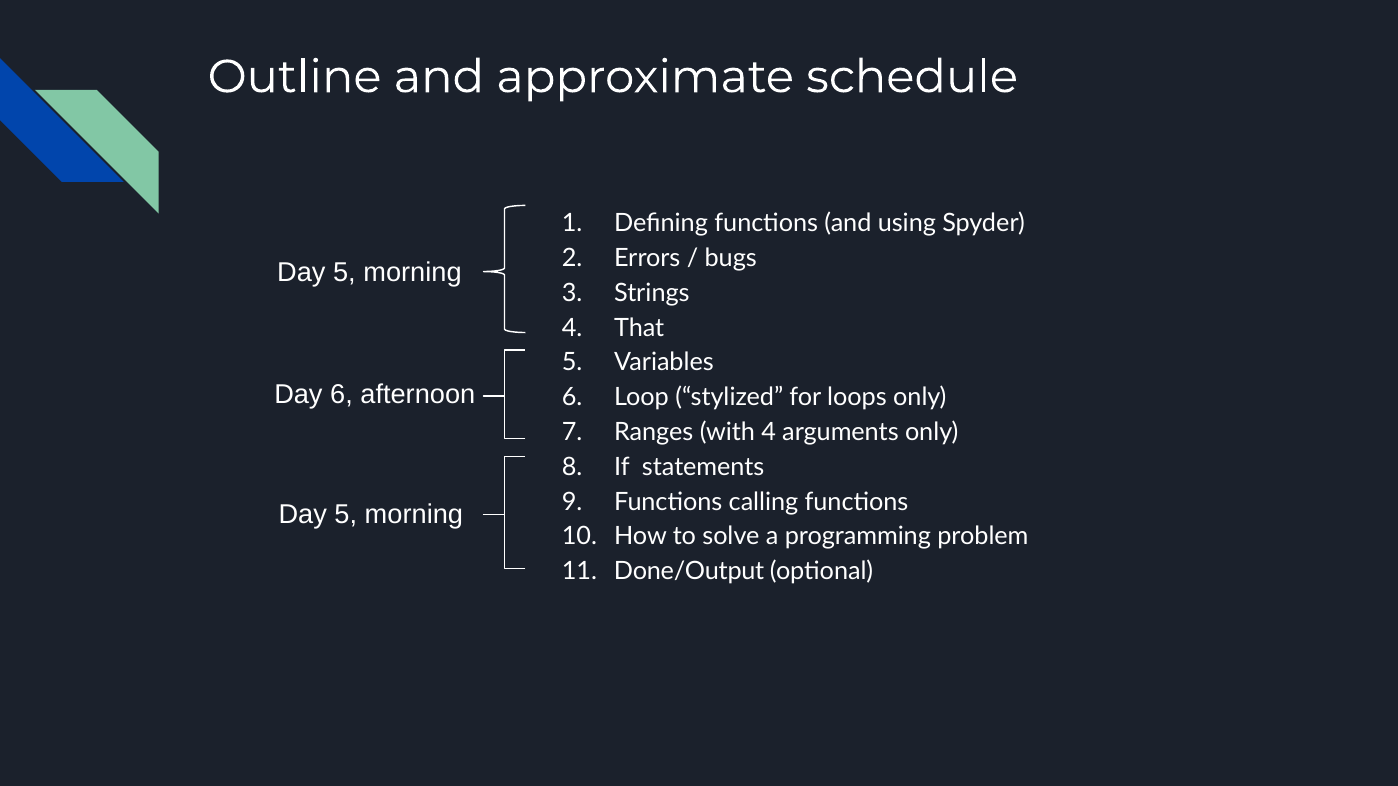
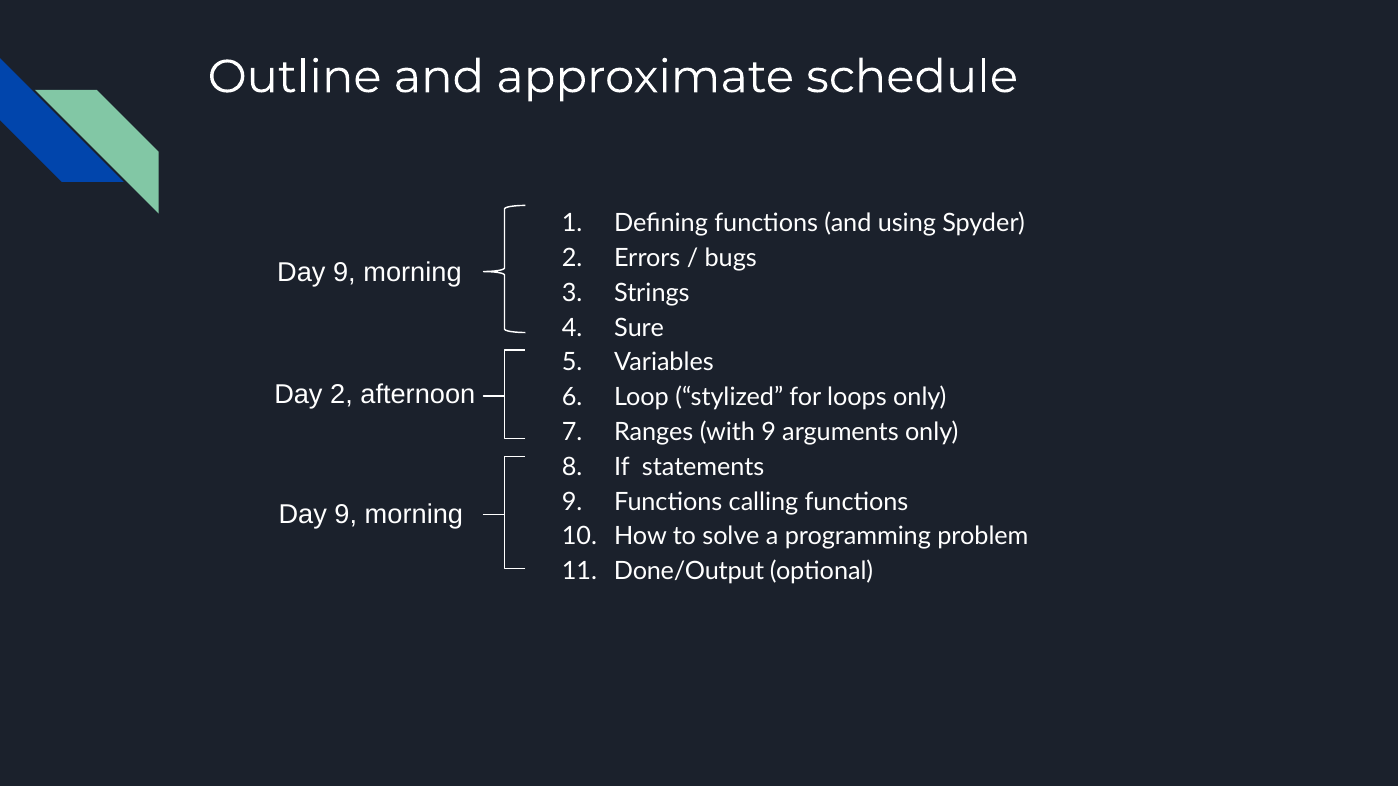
5 at (344, 273): 5 -> 9
That: That -> Sure
Day 6: 6 -> 2
with 4: 4 -> 9
5 at (346, 515): 5 -> 9
